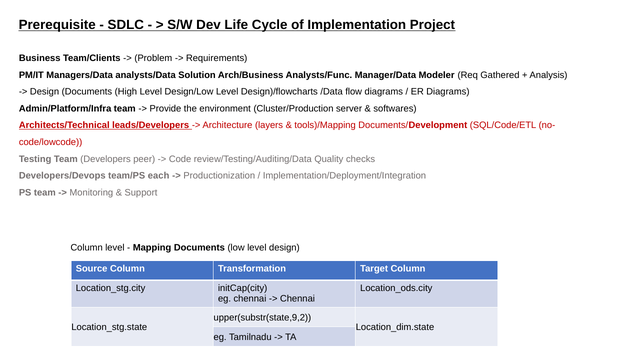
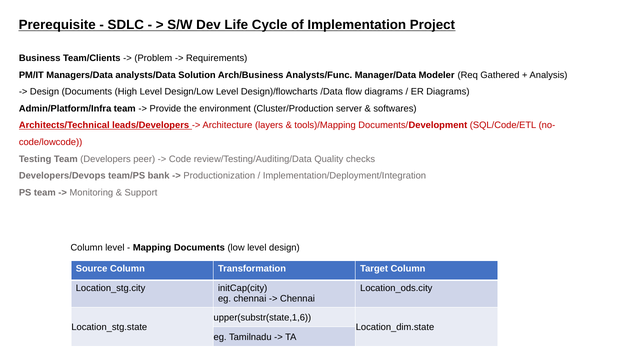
each: each -> bank
upper(substr(state,9,2: upper(substr(state,9,2 -> upper(substr(state,1,6
